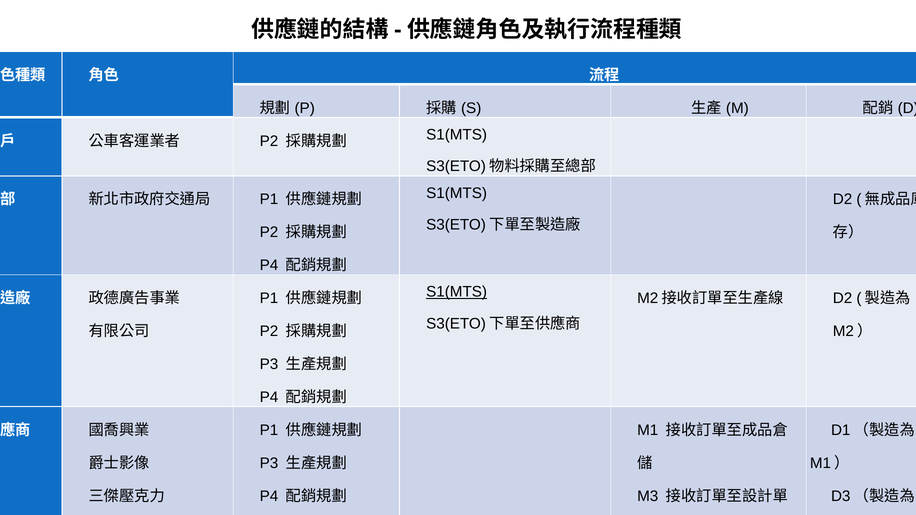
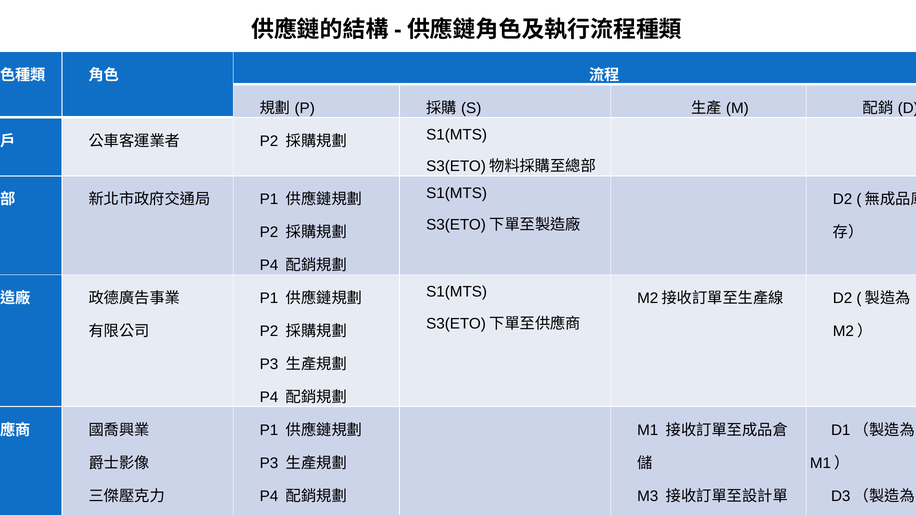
S1(MTS at (457, 292) underline: present -> none
